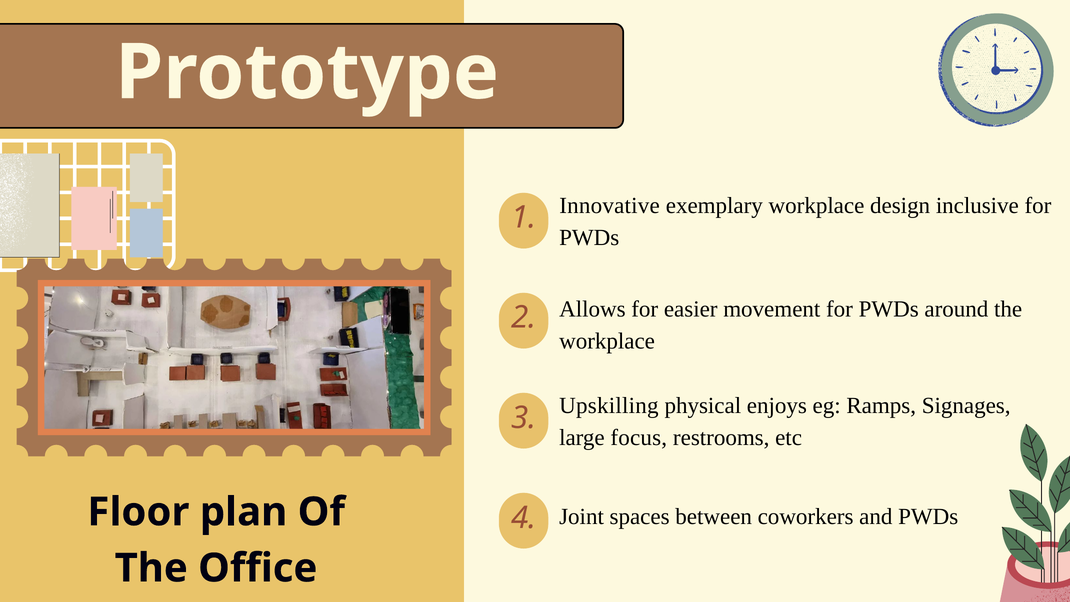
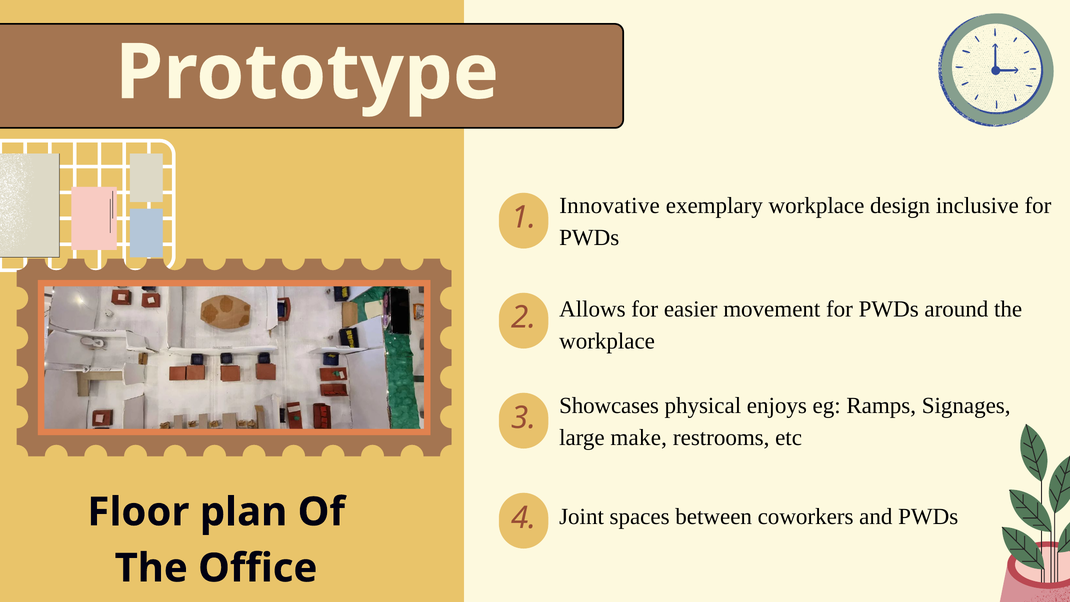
Upskilling: Upskilling -> Showcases
focus: focus -> make
